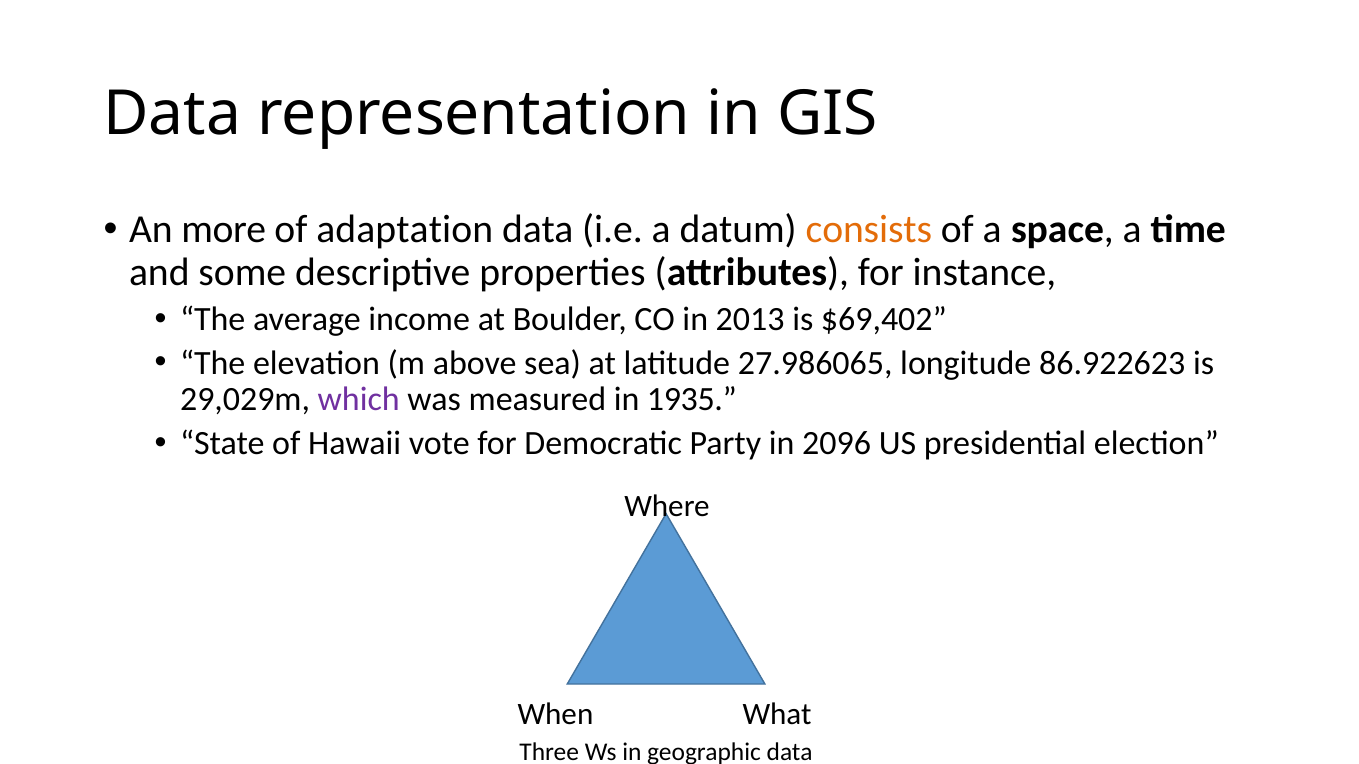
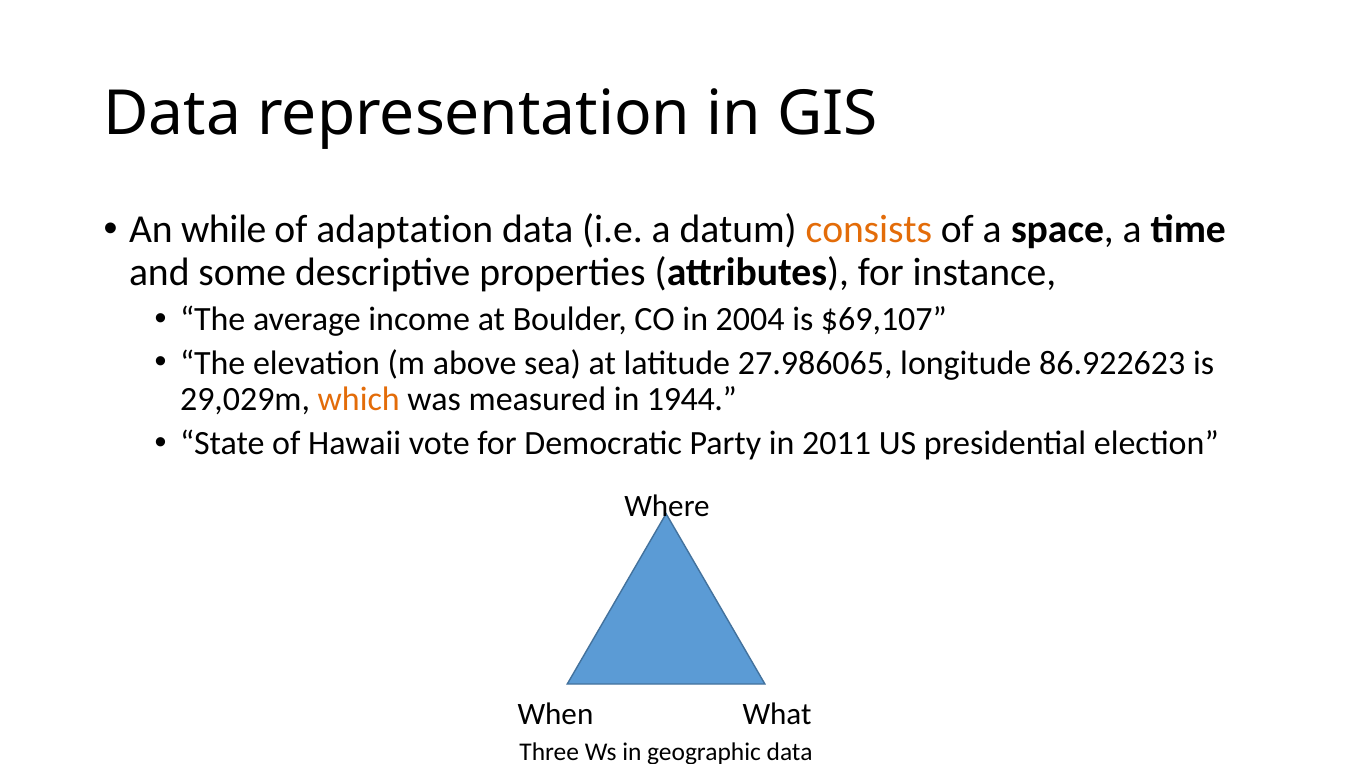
more: more -> while
2013: 2013 -> 2004
$69,402: $69,402 -> $69,107
which colour: purple -> orange
1935: 1935 -> 1944
2096: 2096 -> 2011
